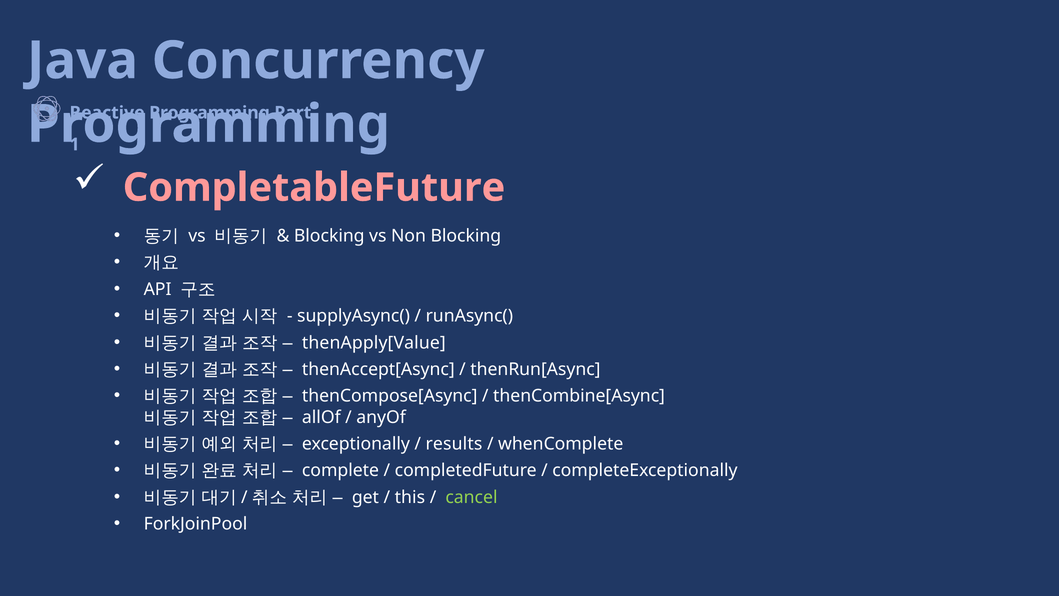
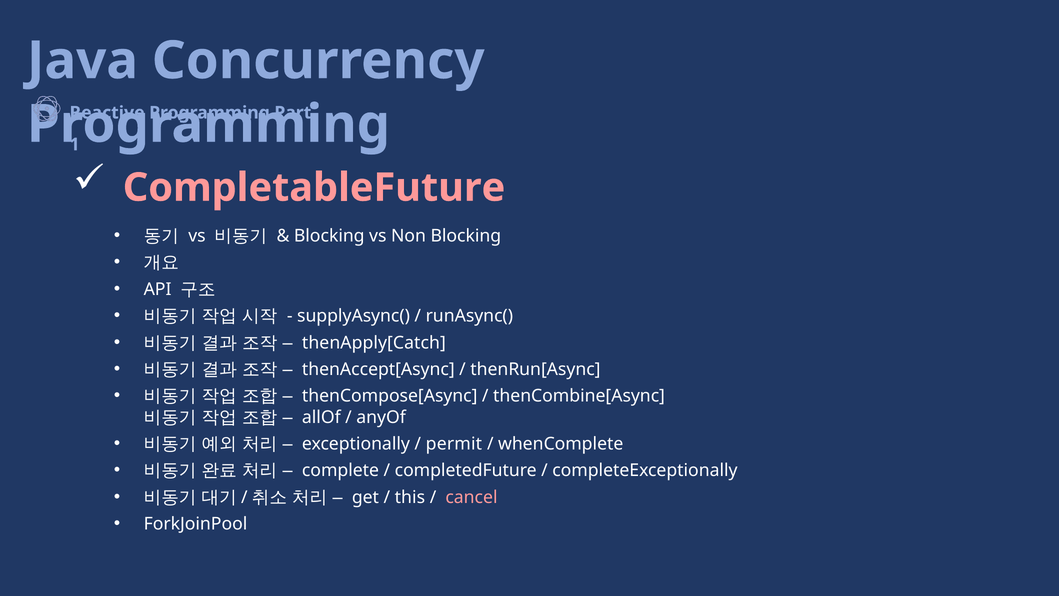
thenApply[Value: thenApply[Value -> thenApply[Catch
results: results -> permit
cancel colour: light green -> pink
